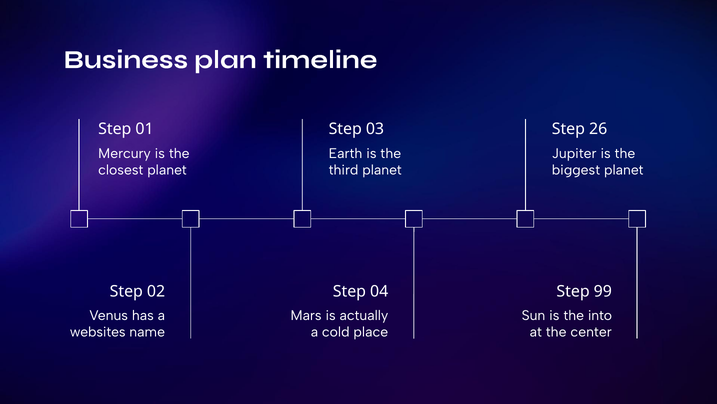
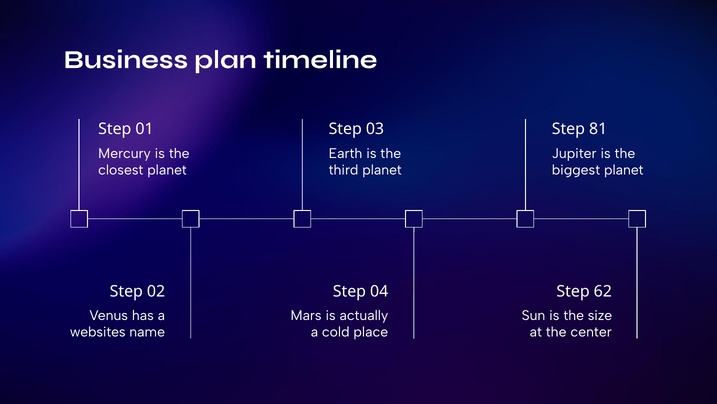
26: 26 -> 81
99: 99 -> 62
into: into -> size
